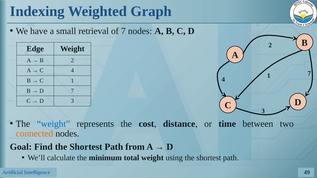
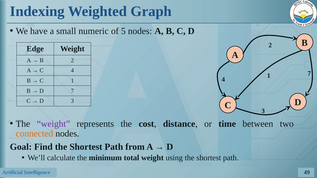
retrieval: retrieval -> numeric
of 7: 7 -> 5
weight at (53, 124) colour: blue -> purple
